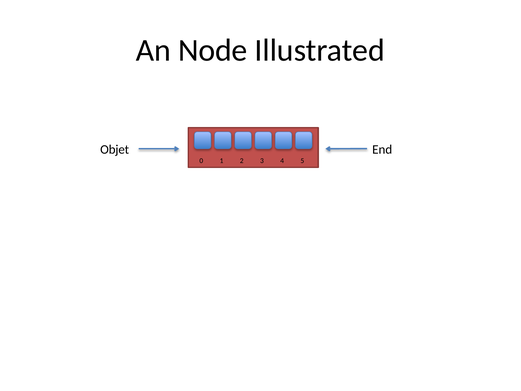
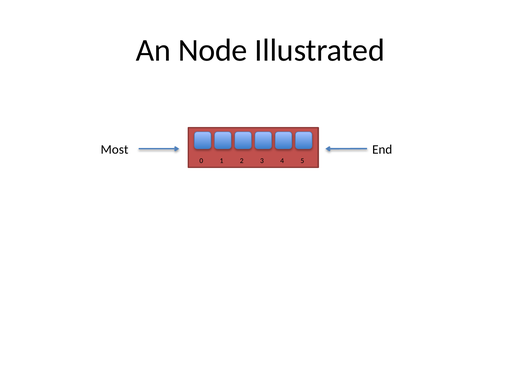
Objet: Objet -> Most
